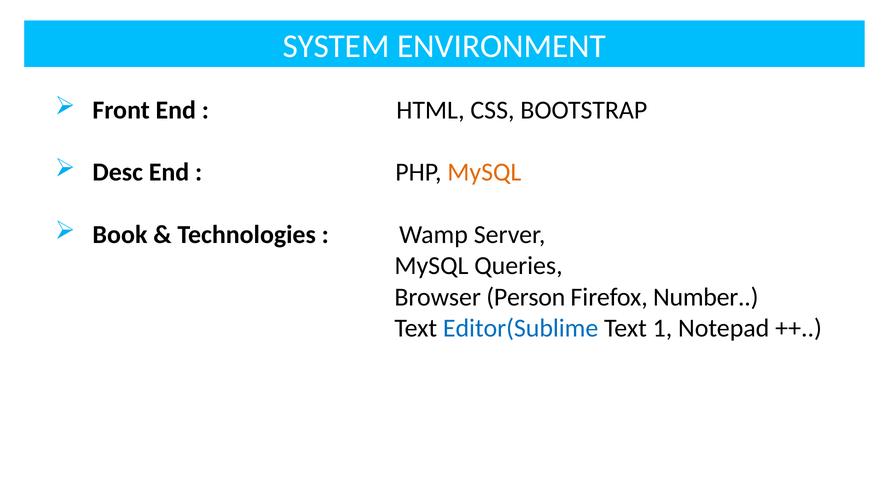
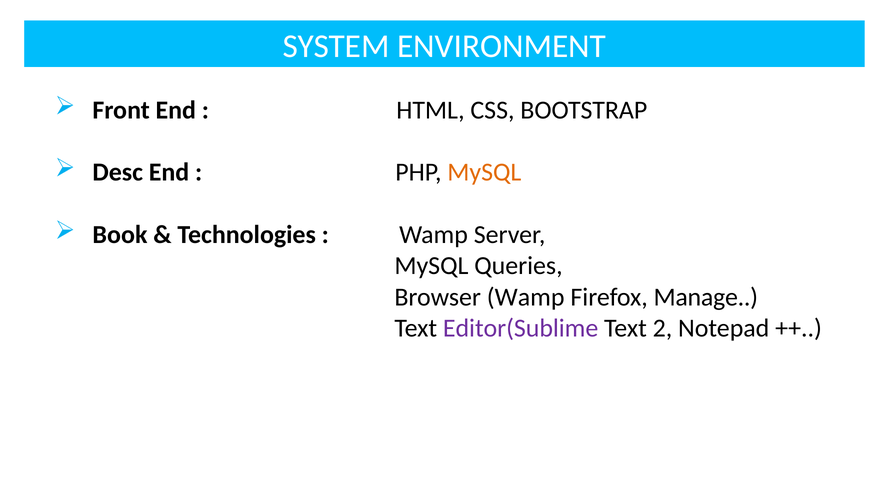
Browser Person: Person -> Wamp
Number: Number -> Manage
Editor(Sublime colour: blue -> purple
1: 1 -> 2
